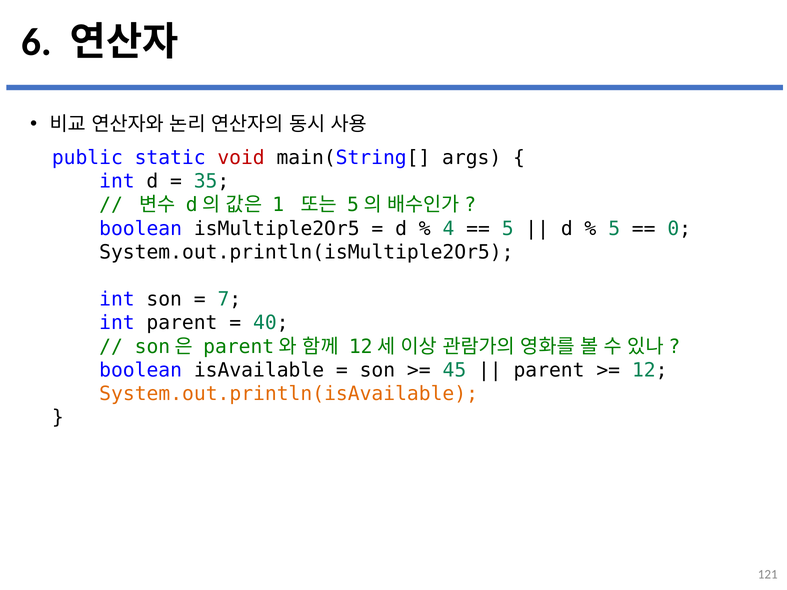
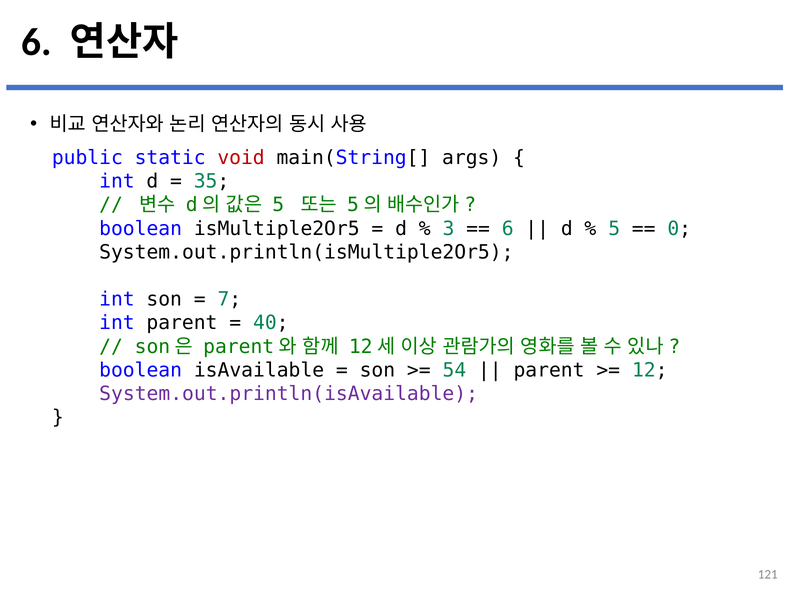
1 at (278, 205): 1 -> 5
4: 4 -> 3
5 at (508, 229): 5 -> 6
45: 45 -> 54
System.out.println(isAvailable colour: orange -> purple
